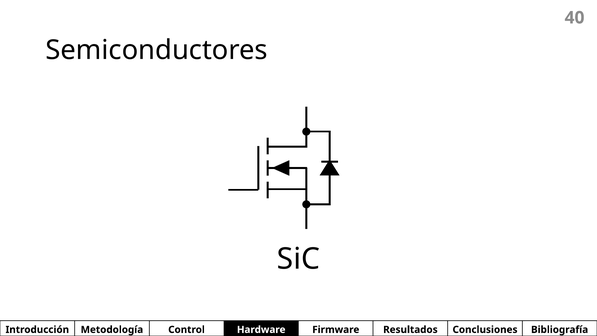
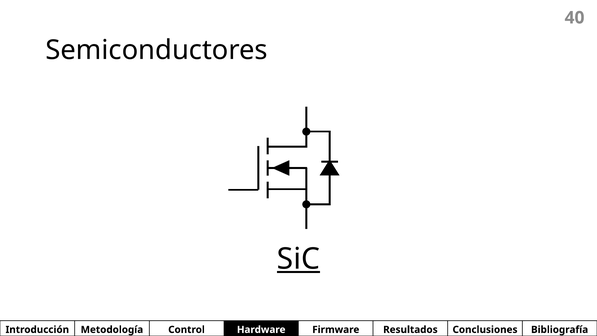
SiC underline: none -> present
